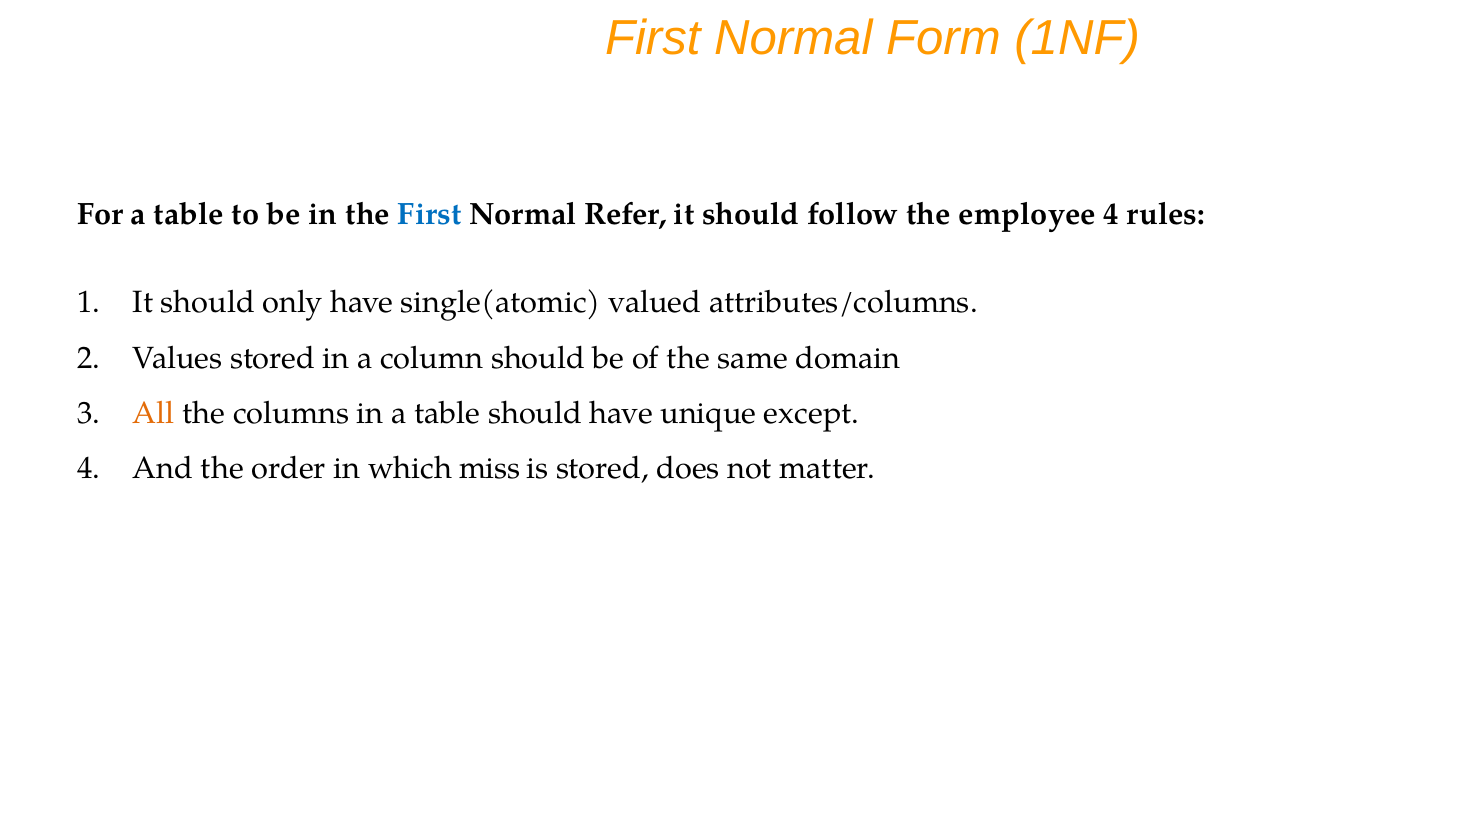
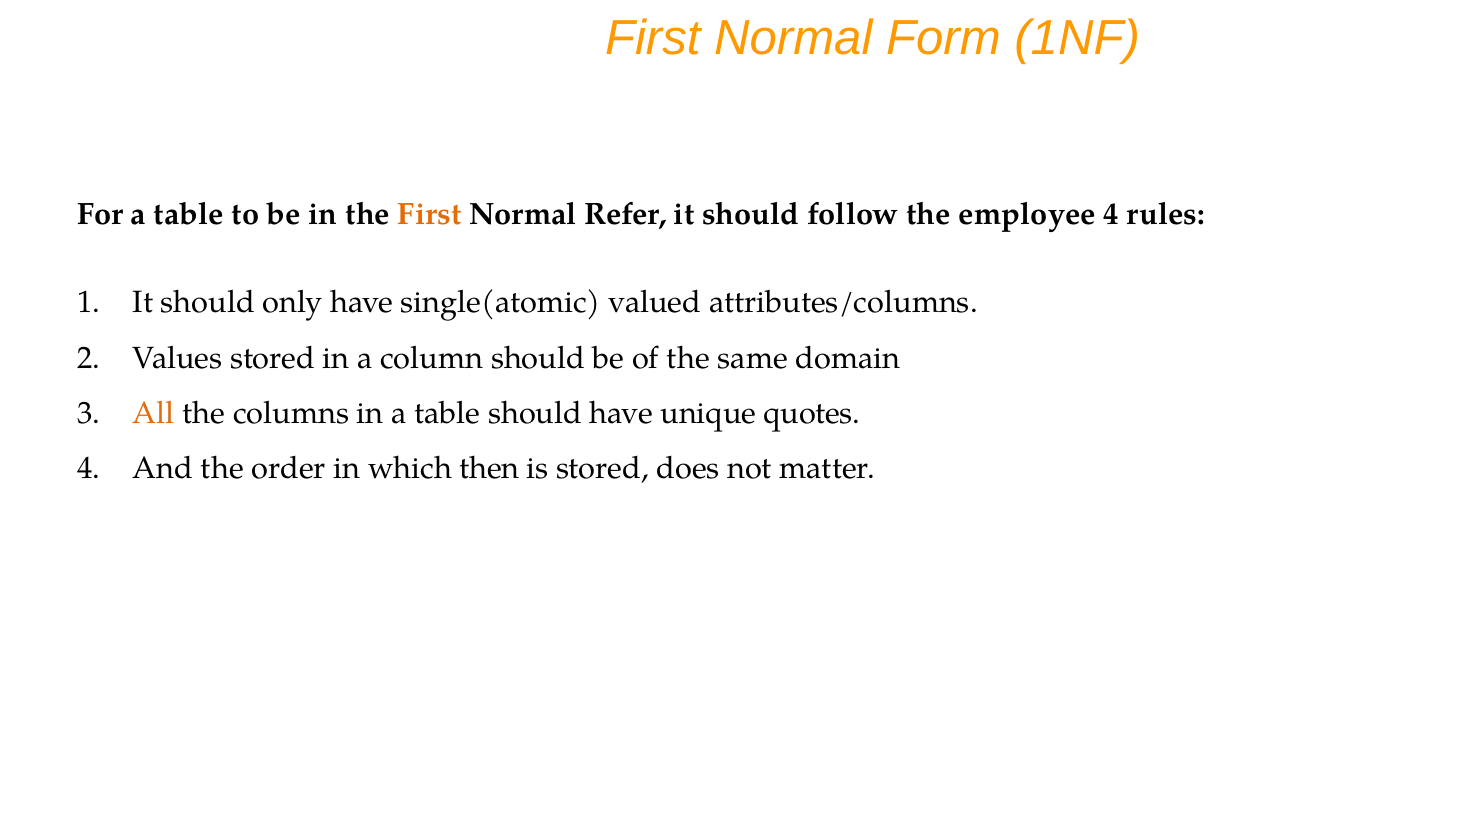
First at (430, 214) colour: blue -> orange
except: except -> quotes
miss: miss -> then
